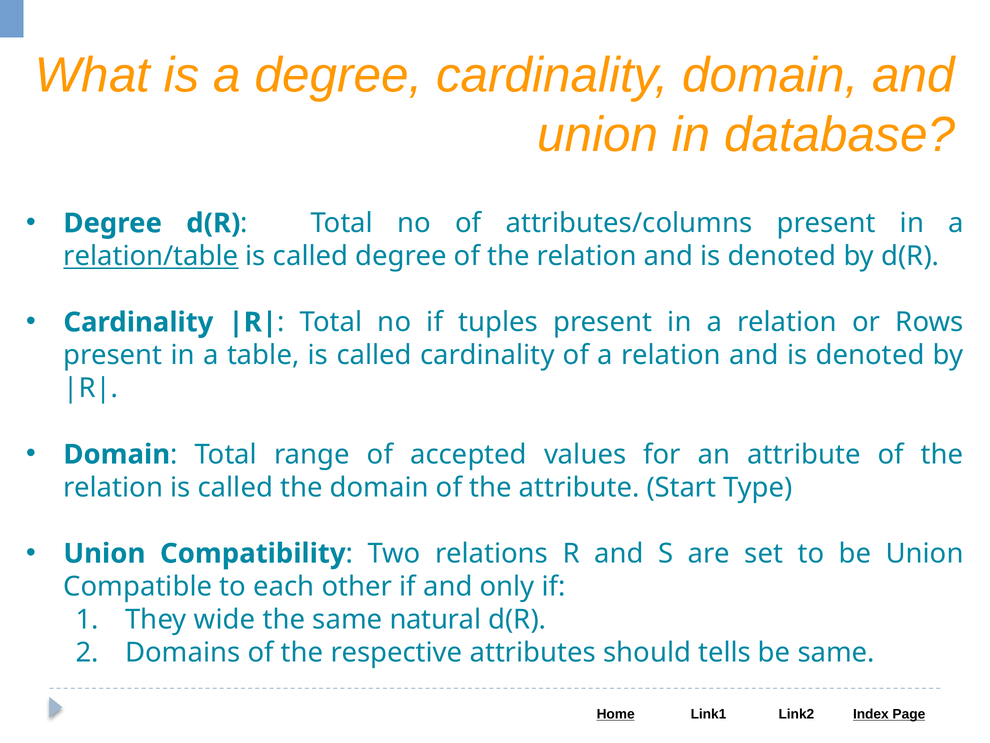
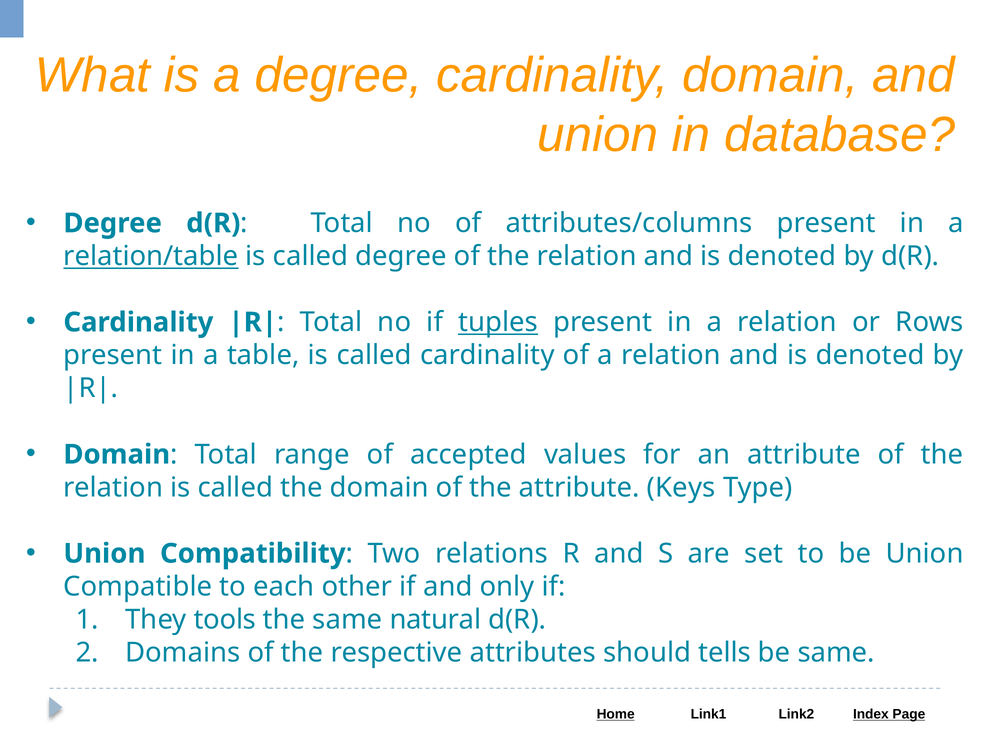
tuples underline: none -> present
Start: Start -> Keys
wide: wide -> tools
